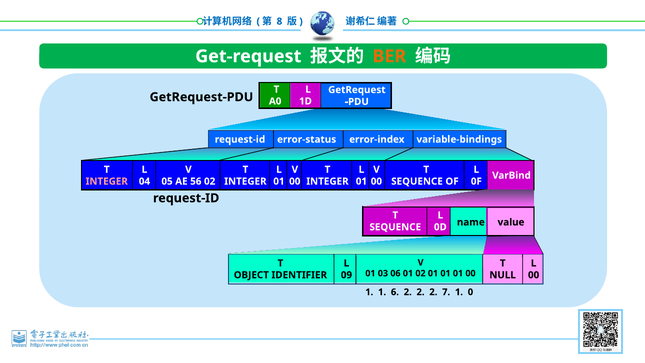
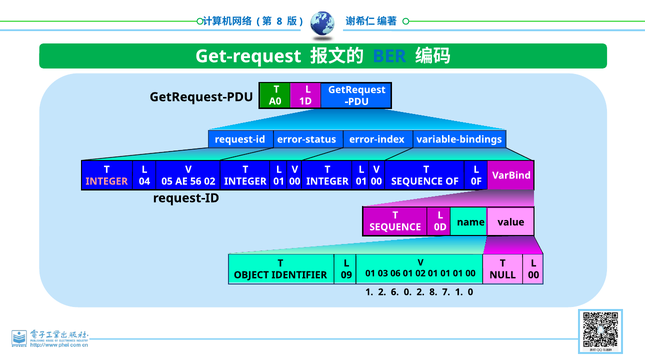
BER colour: orange -> blue
1 1: 1 -> 2
6 2: 2 -> 0
2 at (433, 292): 2 -> 8
